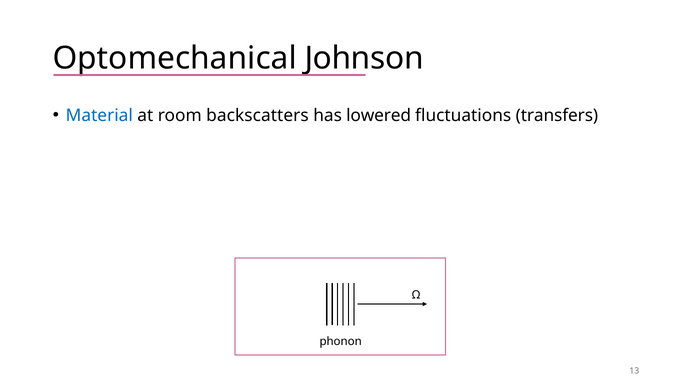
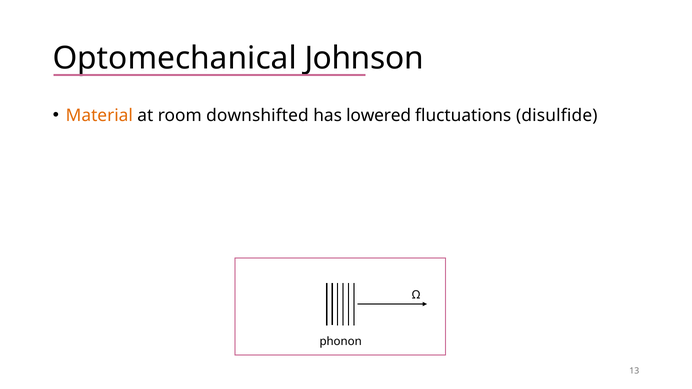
Material colour: blue -> orange
backscatters: backscatters -> downshifted
transfers: transfers -> disulfide
